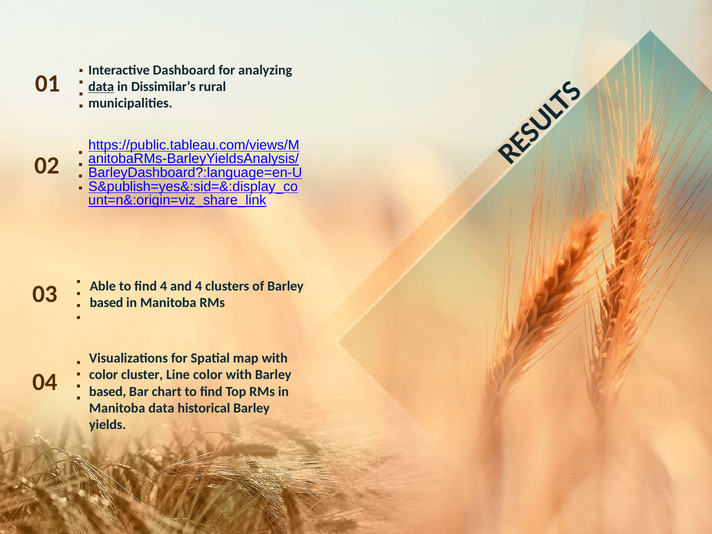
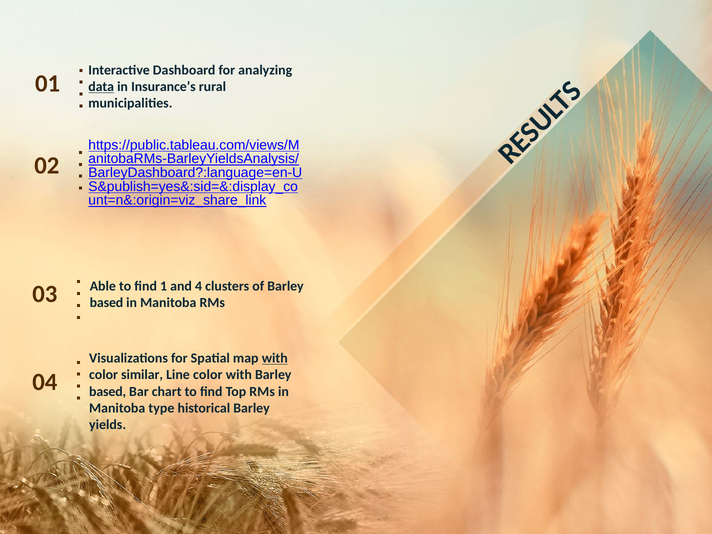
Dissimilar’s: Dissimilar’s -> Insurance’s
find 4: 4 -> 1
with at (275, 358) underline: none -> present
cluster: cluster -> similar
Manitoba data: data -> type
